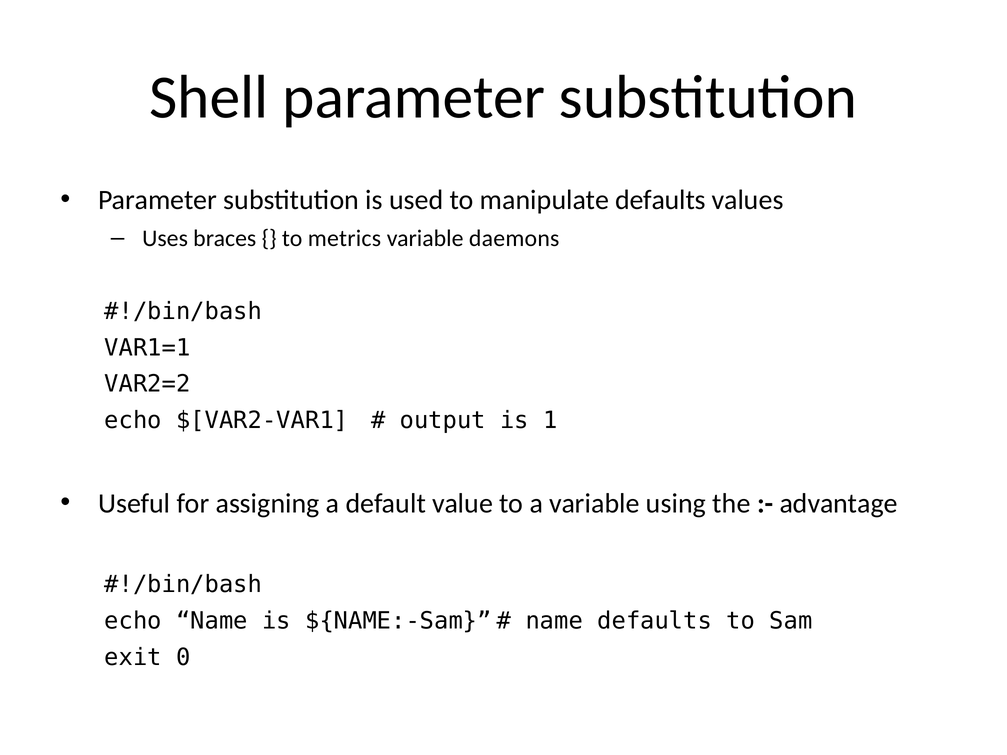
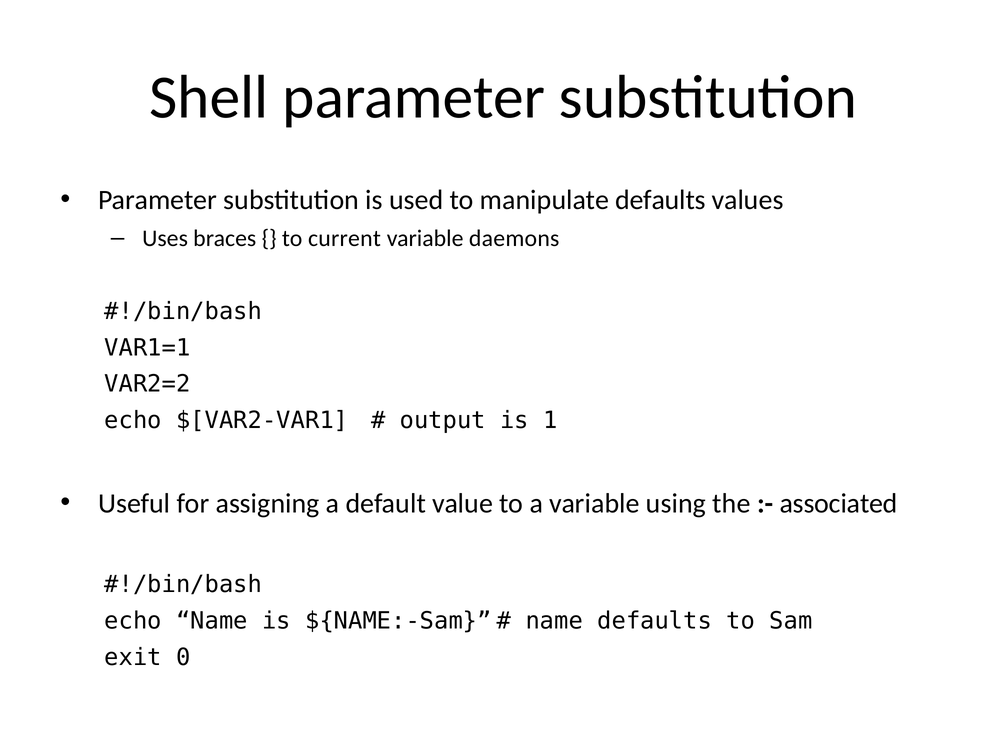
metrics: metrics -> current
advantage: advantage -> associated
